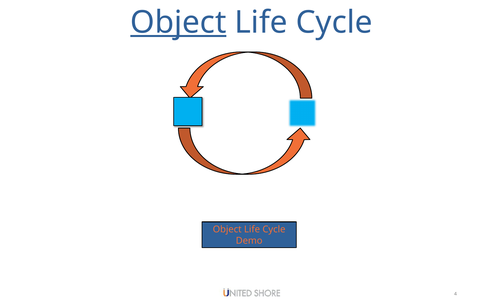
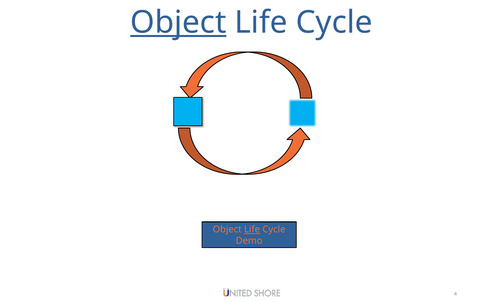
Life at (252, 229) underline: none -> present
